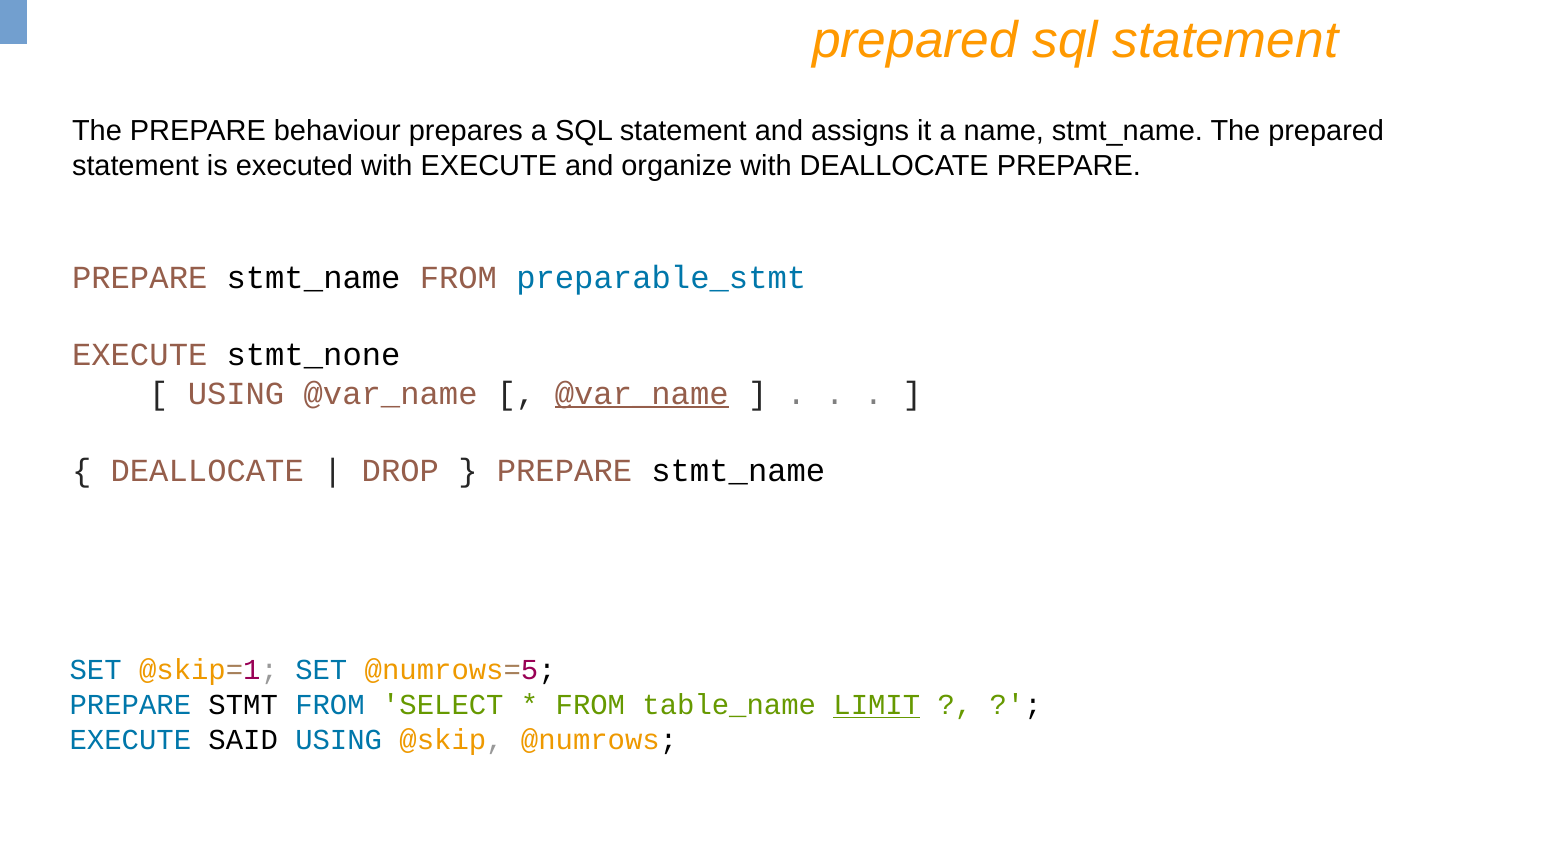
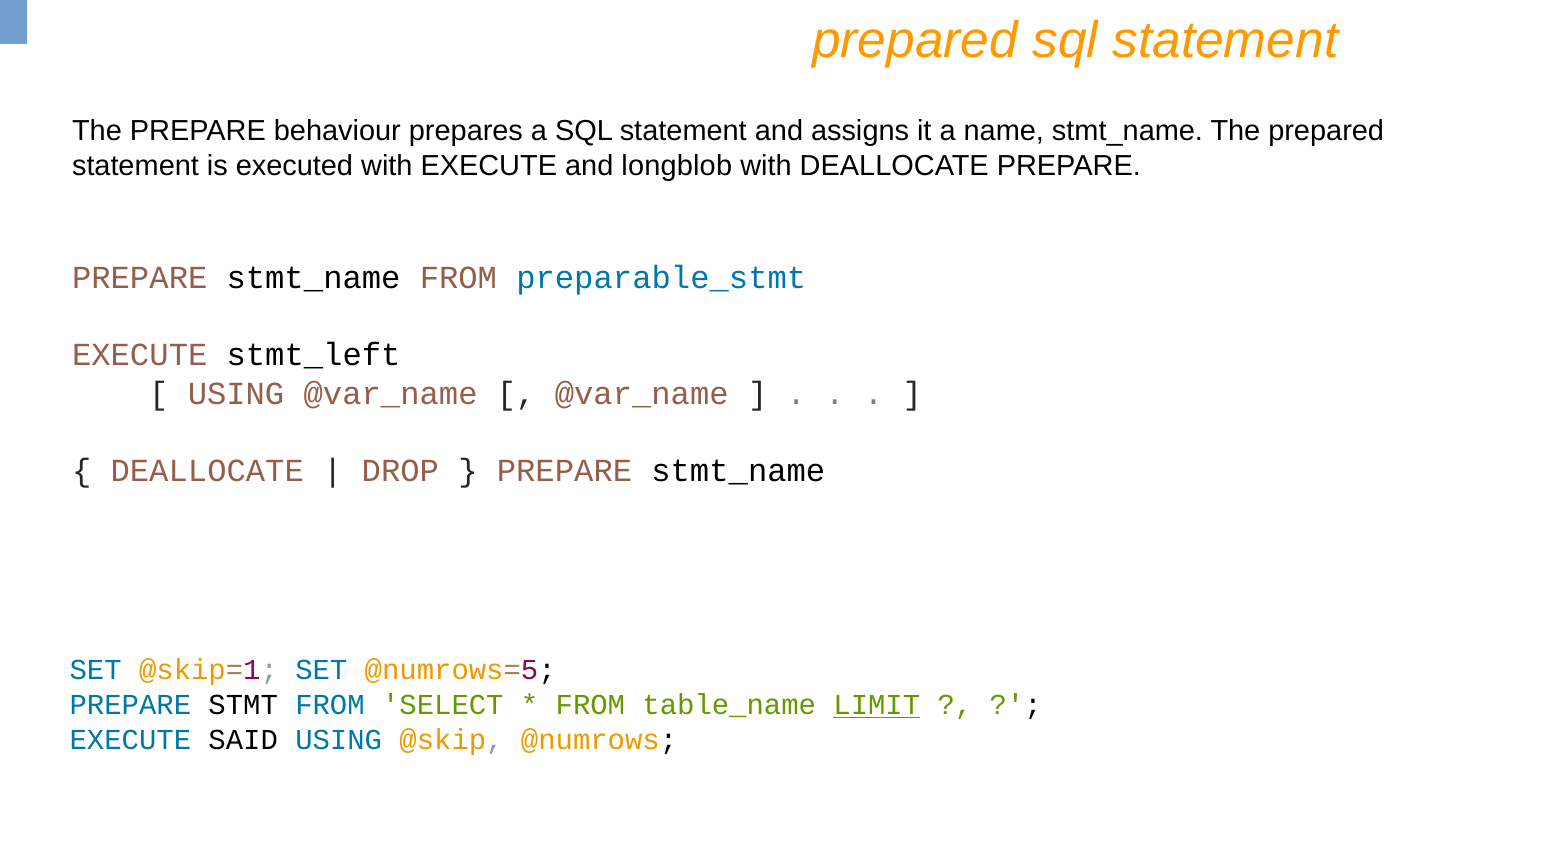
organize: organize -> longblob
stmt_none: stmt_none -> stmt_left
@var_name at (642, 394) underline: present -> none
